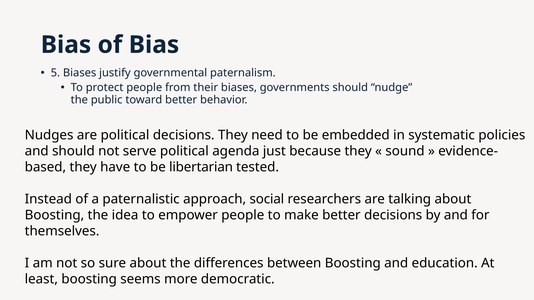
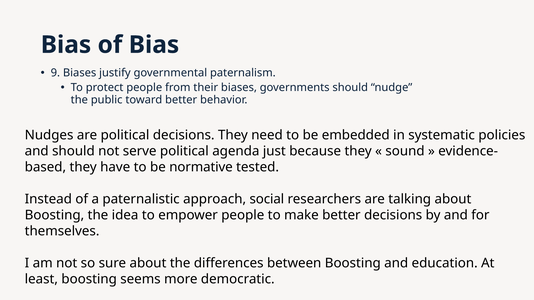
5: 5 -> 9
libertarian: libertarian -> normative
